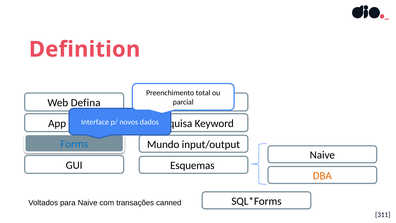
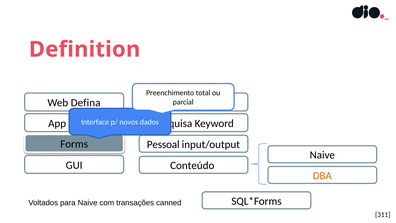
Forms colour: blue -> black
Mundo: Mundo -> Pessoal
Esquemas: Esquemas -> Conteúdo
